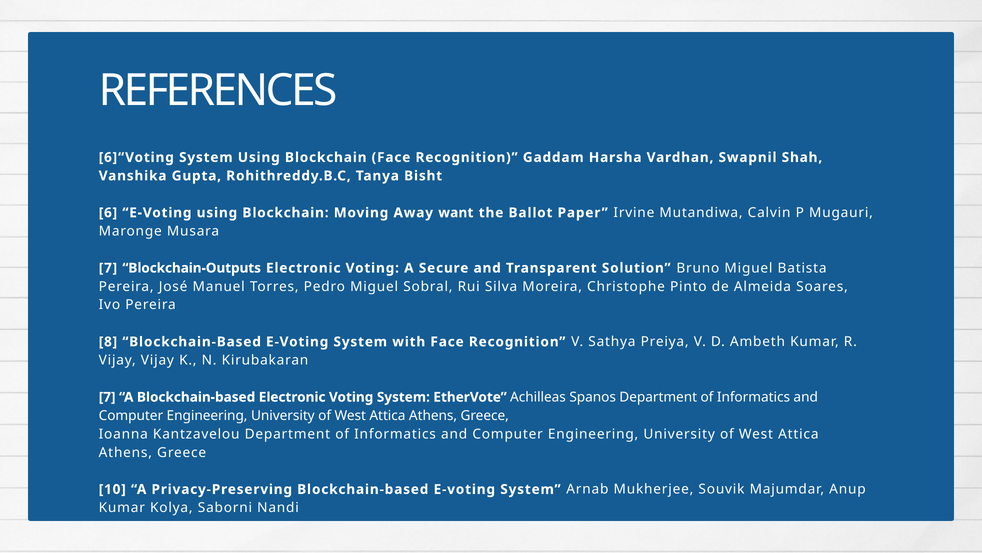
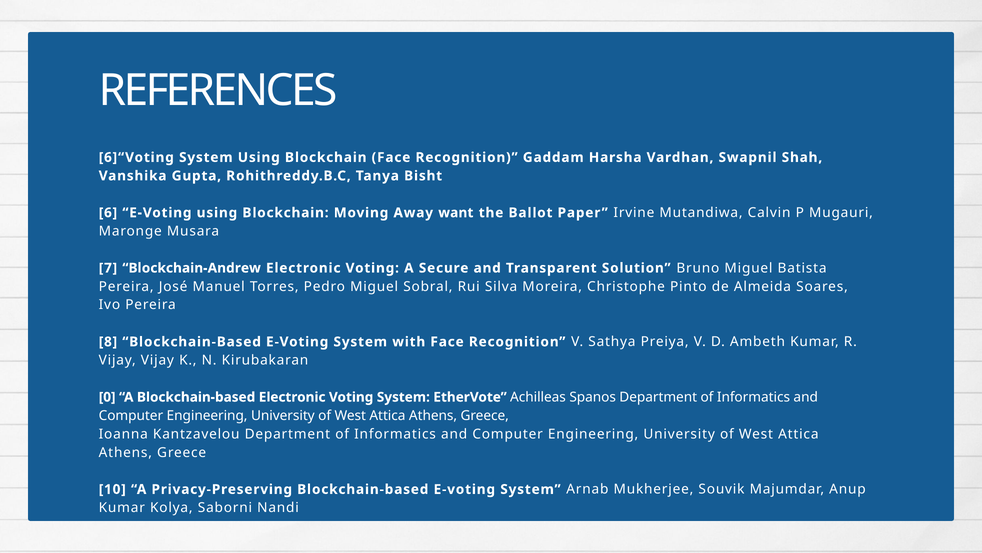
Blockchain-Outputs: Blockchain-Outputs -> Blockchain-Andrew
7 at (107, 397): 7 -> 0
